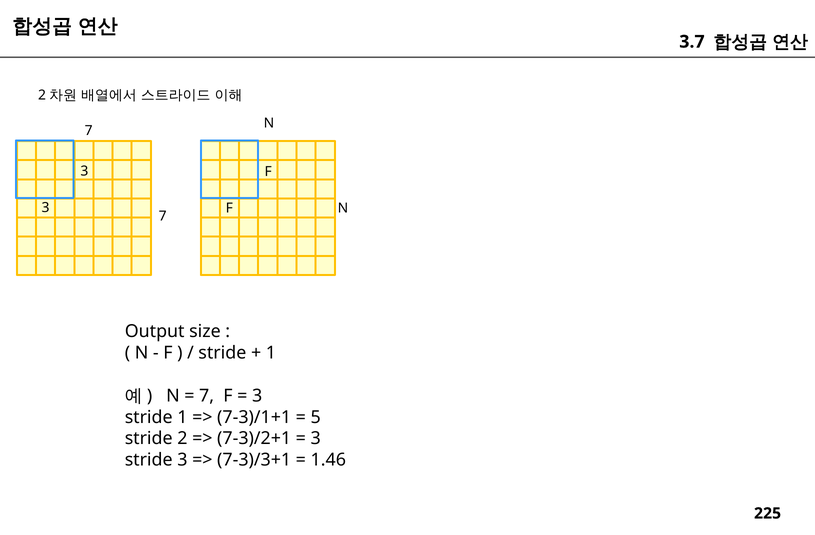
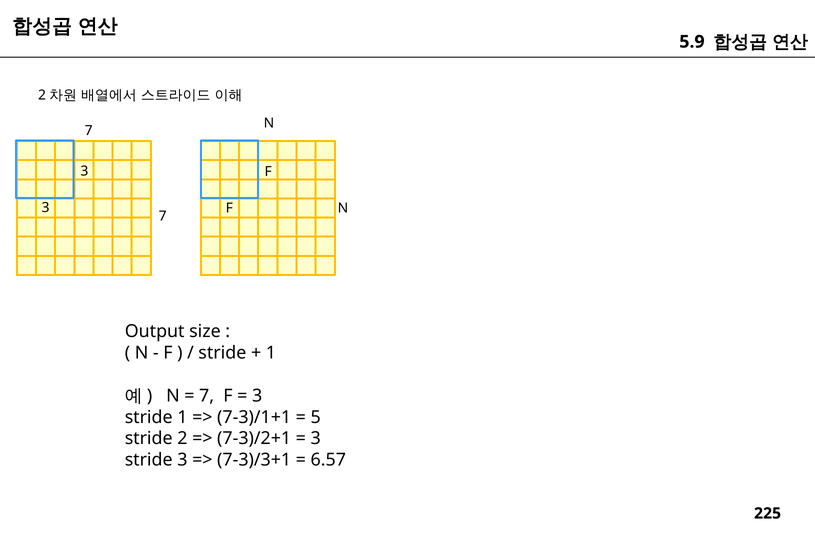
3.7: 3.7 -> 5.9
1.46: 1.46 -> 6.57
